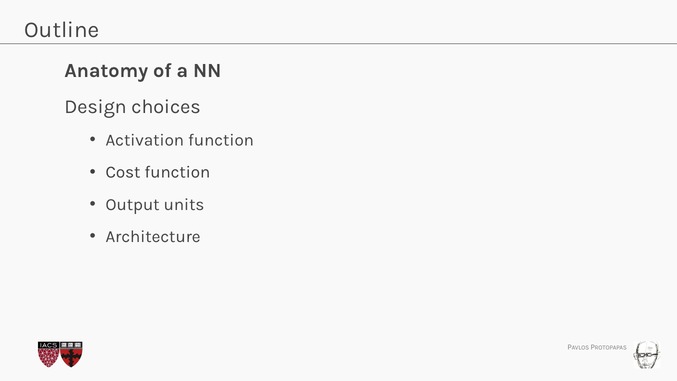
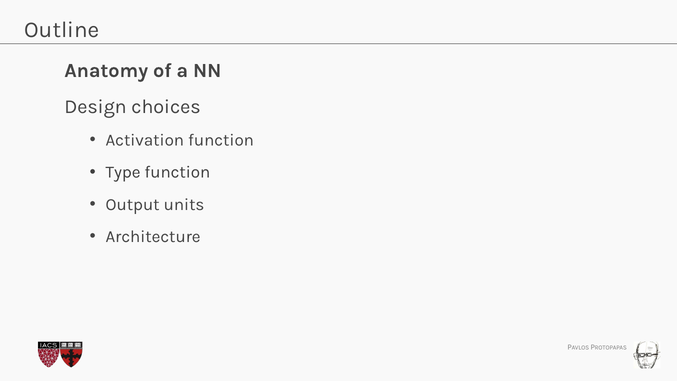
Cost: Cost -> Type
